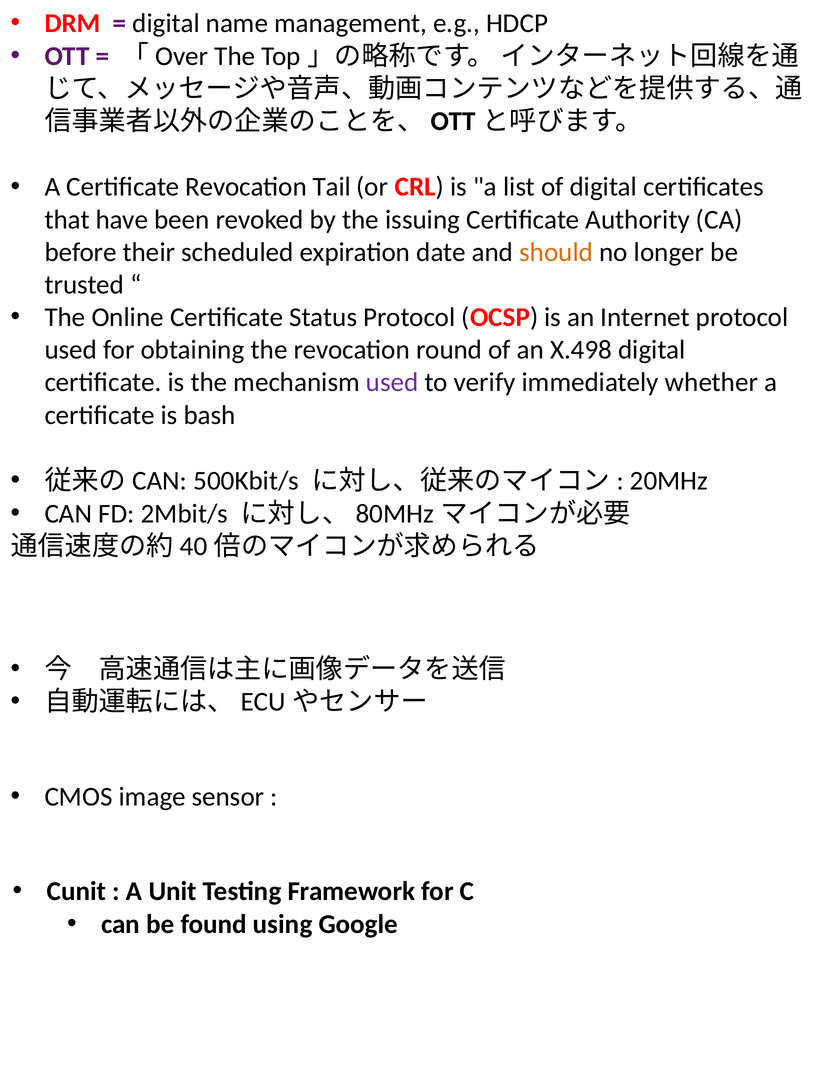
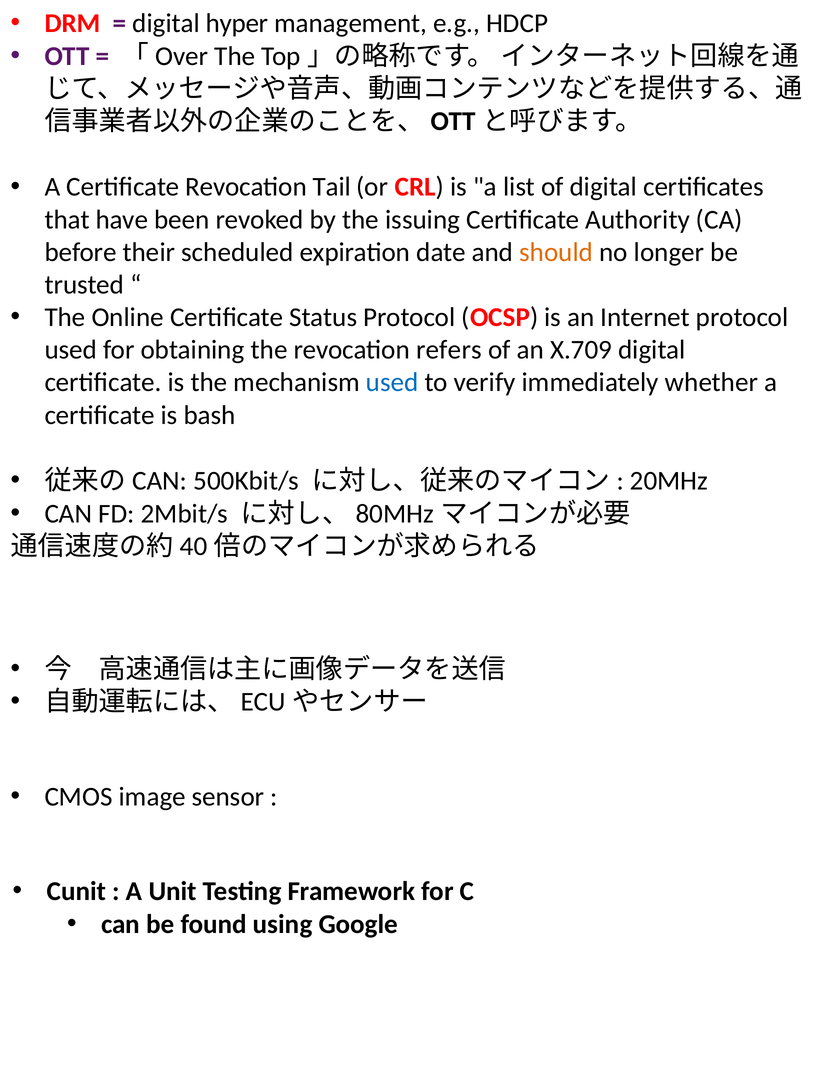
name: name -> hyper
round: round -> refers
X.498: X.498 -> X.709
used at (392, 382) colour: purple -> blue
